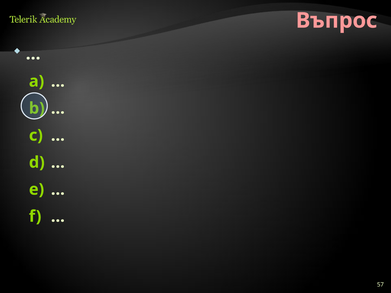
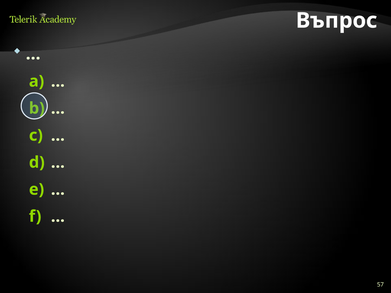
Въпрос colour: pink -> white
